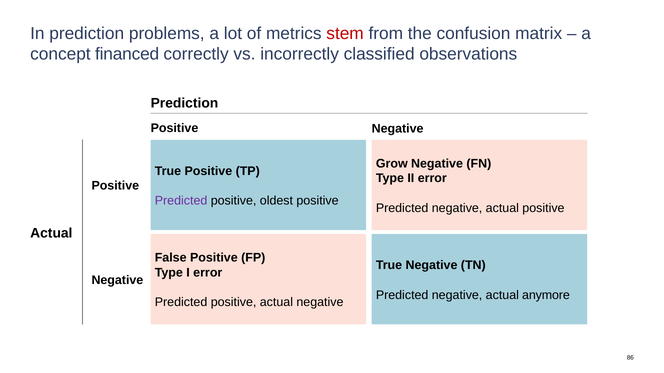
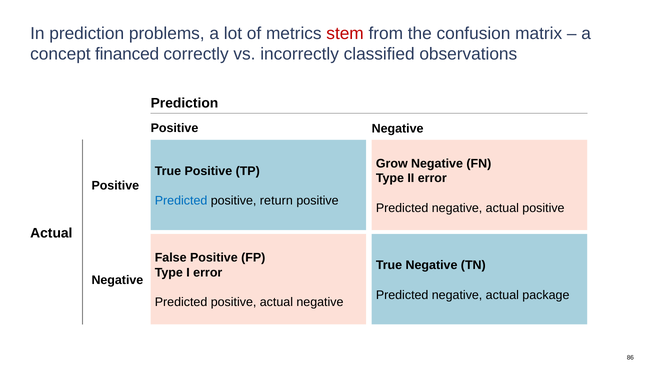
Predicted at (181, 201) colour: purple -> blue
oldest: oldest -> return
anymore: anymore -> package
